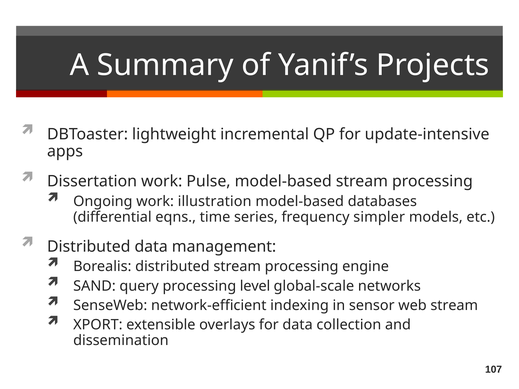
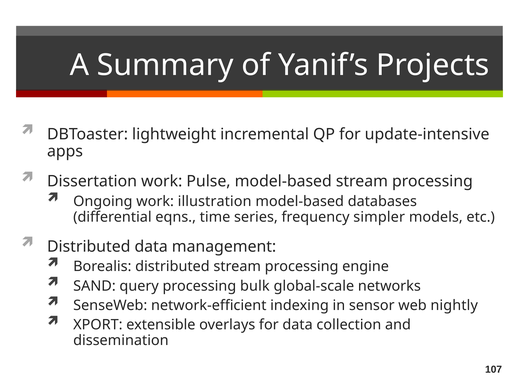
level: level -> bulk
web stream: stream -> nightly
